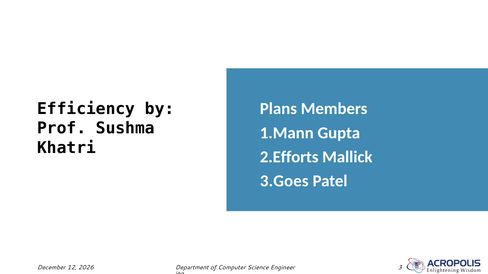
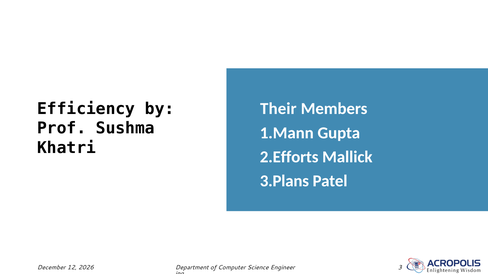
Plans: Plans -> Their
3.Goes: 3.Goes -> 3.Plans
